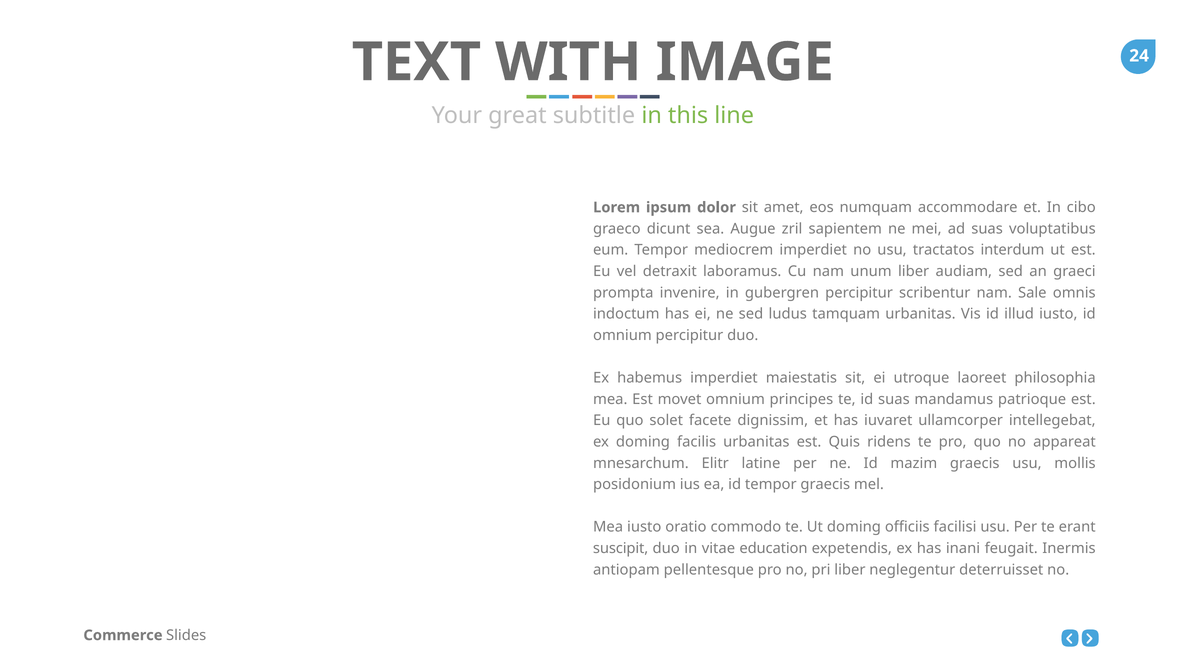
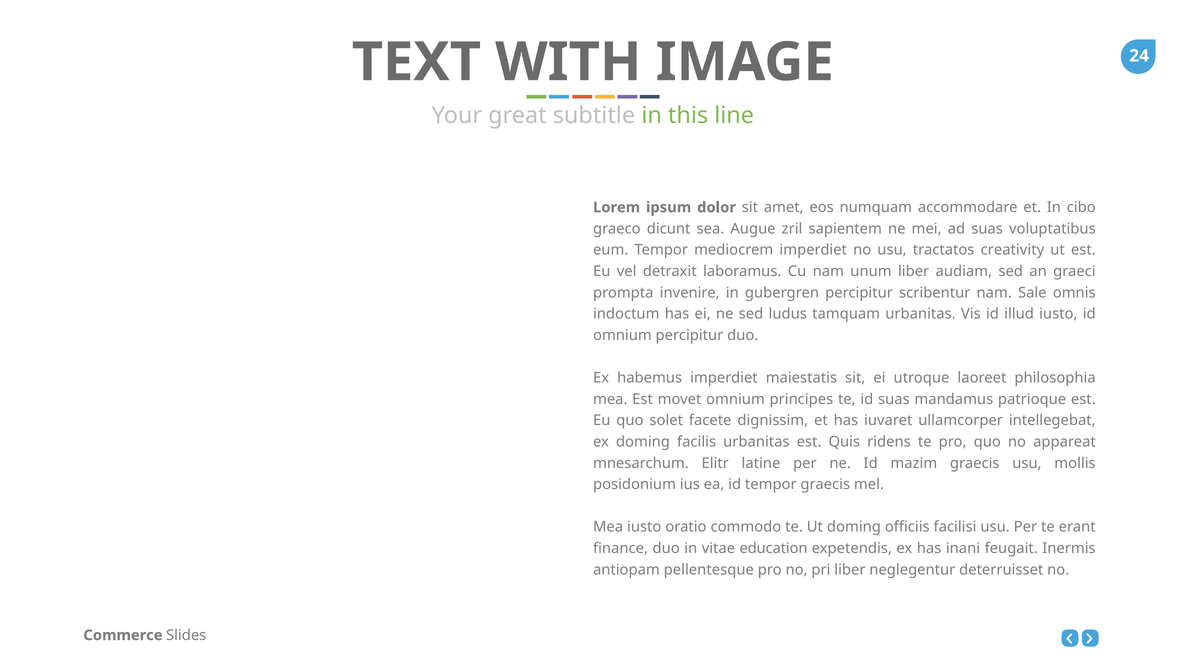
interdum: interdum -> creativity
suscipit: suscipit -> finance
